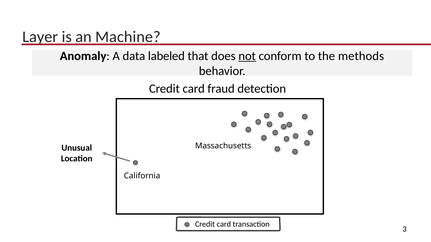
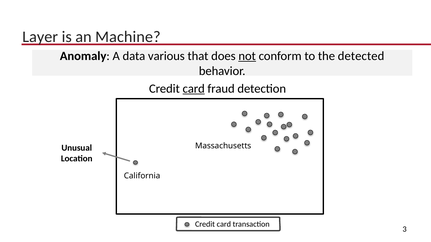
labeled: labeled -> various
methods: methods -> detected
card at (194, 89) underline: none -> present
